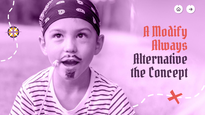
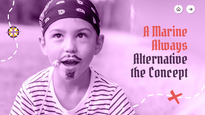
Modify: Modify -> Marine
